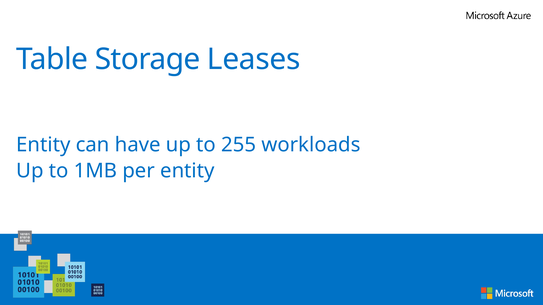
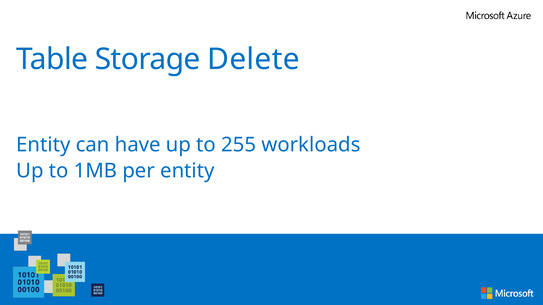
Leases: Leases -> Delete
